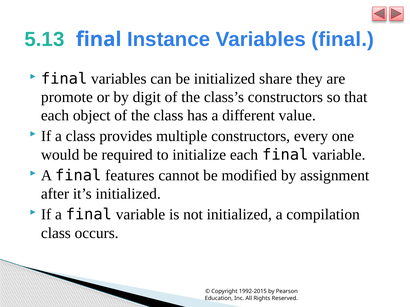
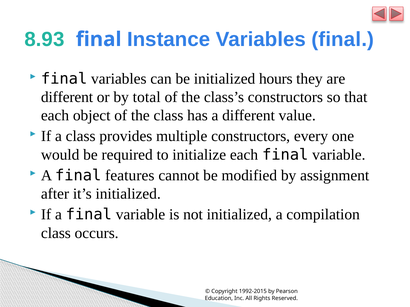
5.13: 5.13 -> 8.93
share: share -> hours
promote at (67, 97): promote -> different
digit: digit -> total
